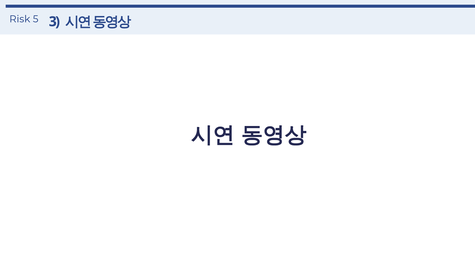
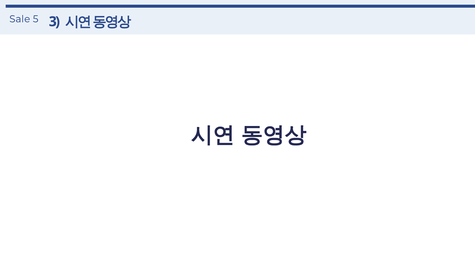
Risk: Risk -> Sale
